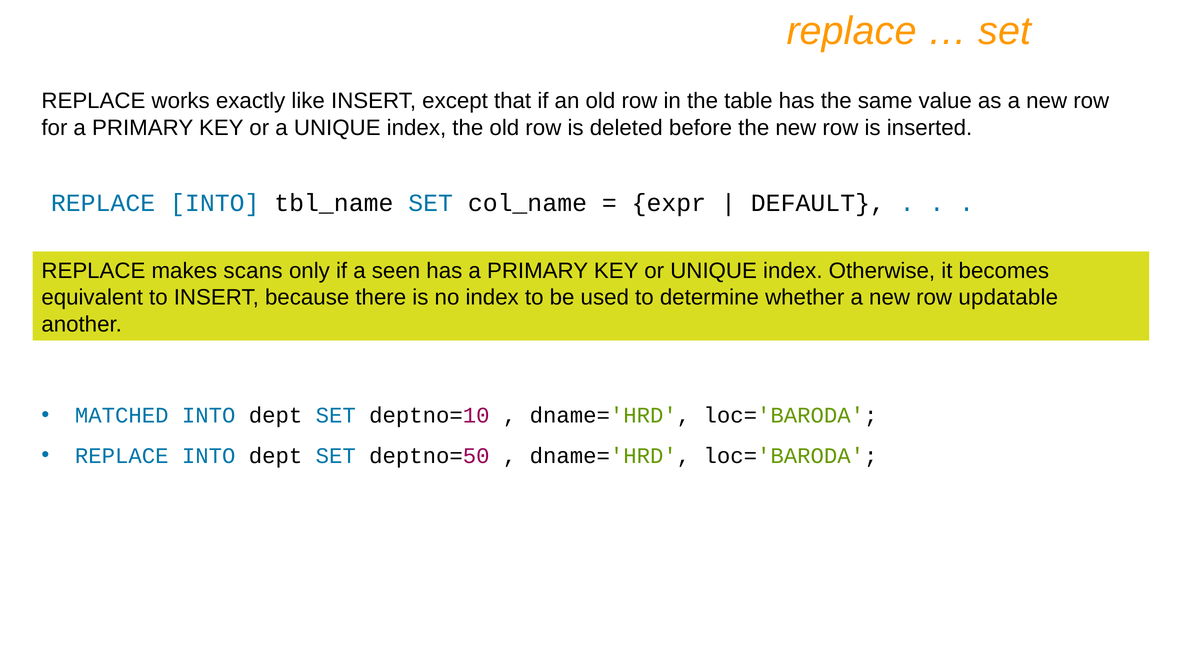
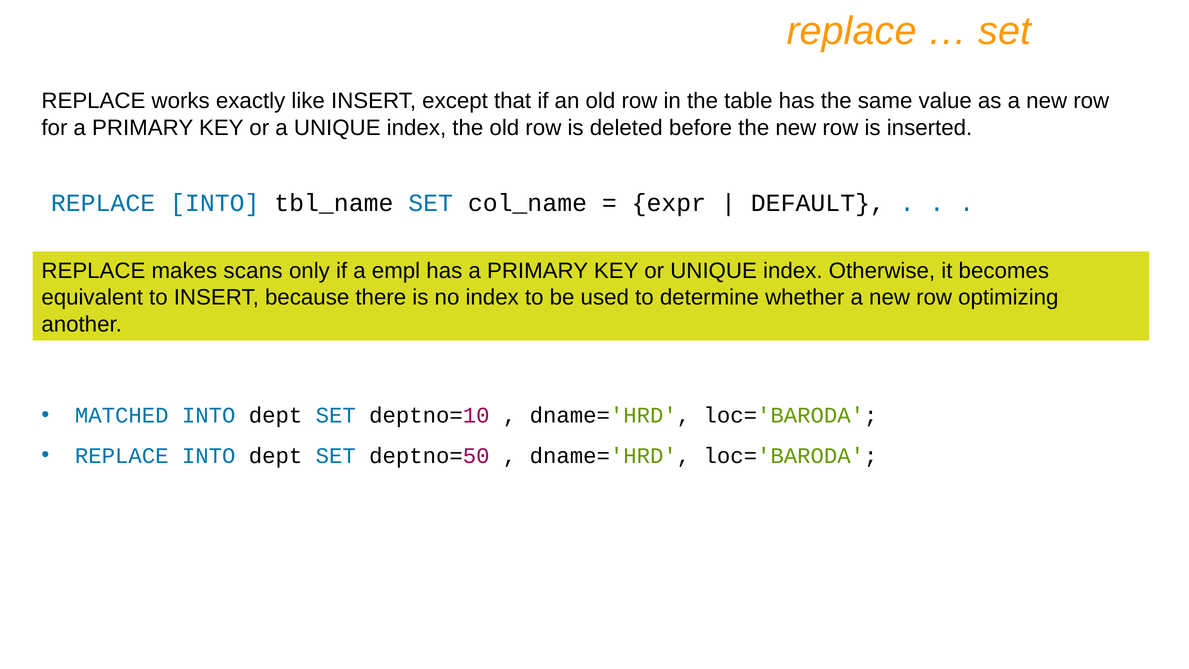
seen: seen -> empl
updatable: updatable -> optimizing
